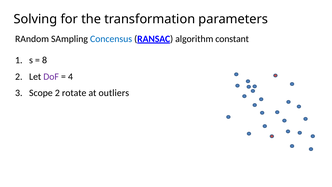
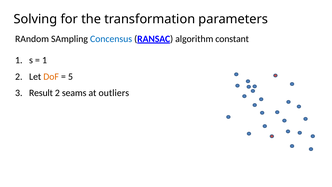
8 at (45, 60): 8 -> 1
DoF colour: purple -> orange
4: 4 -> 5
Scope: Scope -> Result
rotate: rotate -> seams
